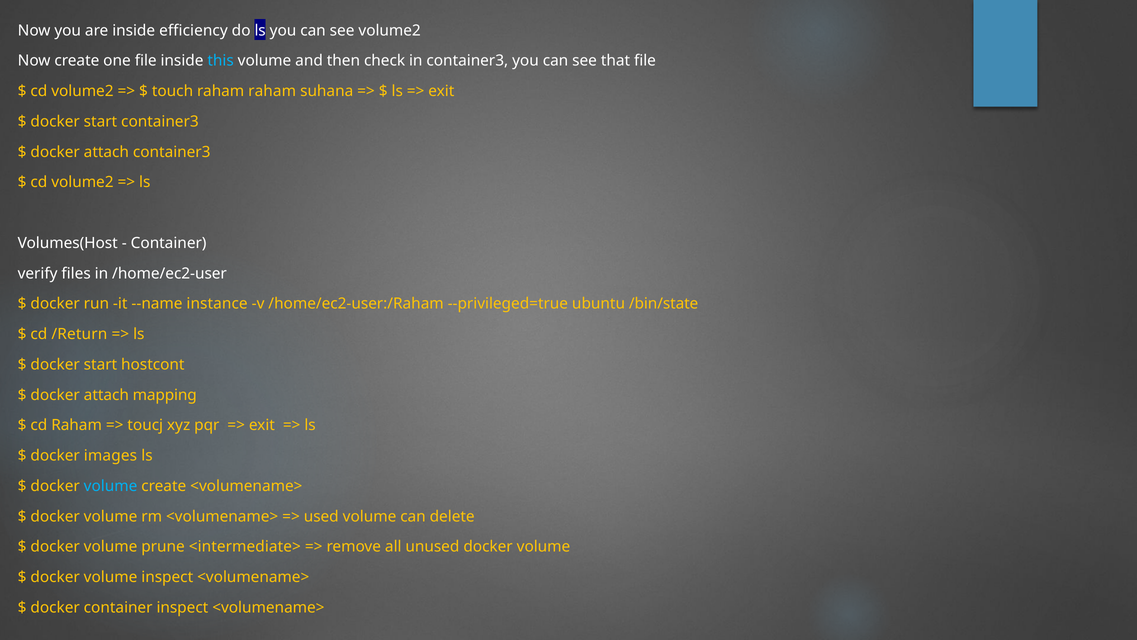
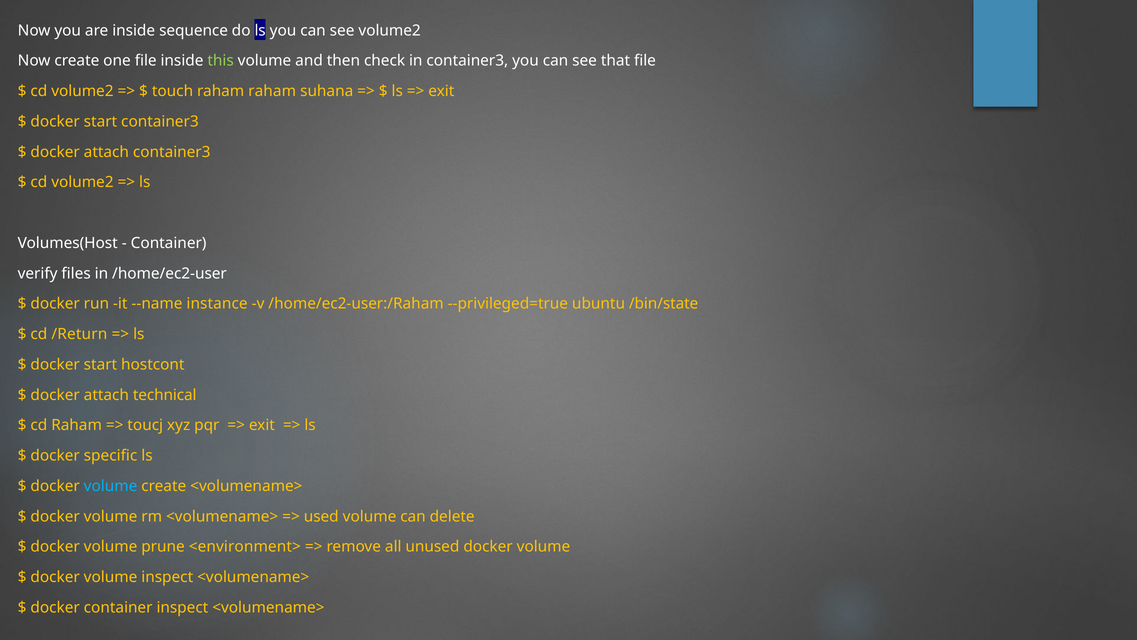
efficiency: efficiency -> sequence
this colour: light blue -> light green
mapping: mapping -> technical
images: images -> specific
<intermediate>: <intermediate> -> <environment>
